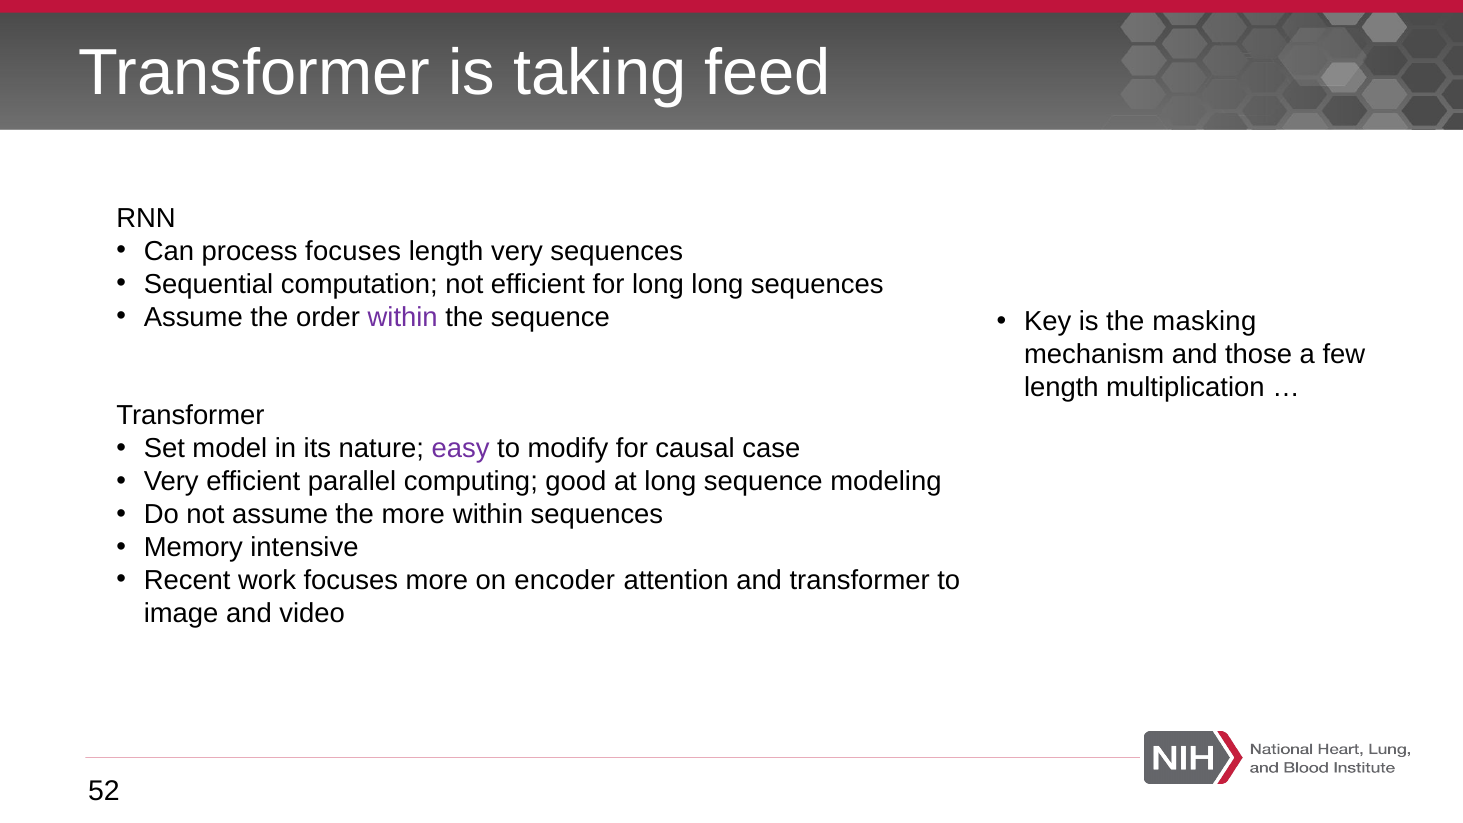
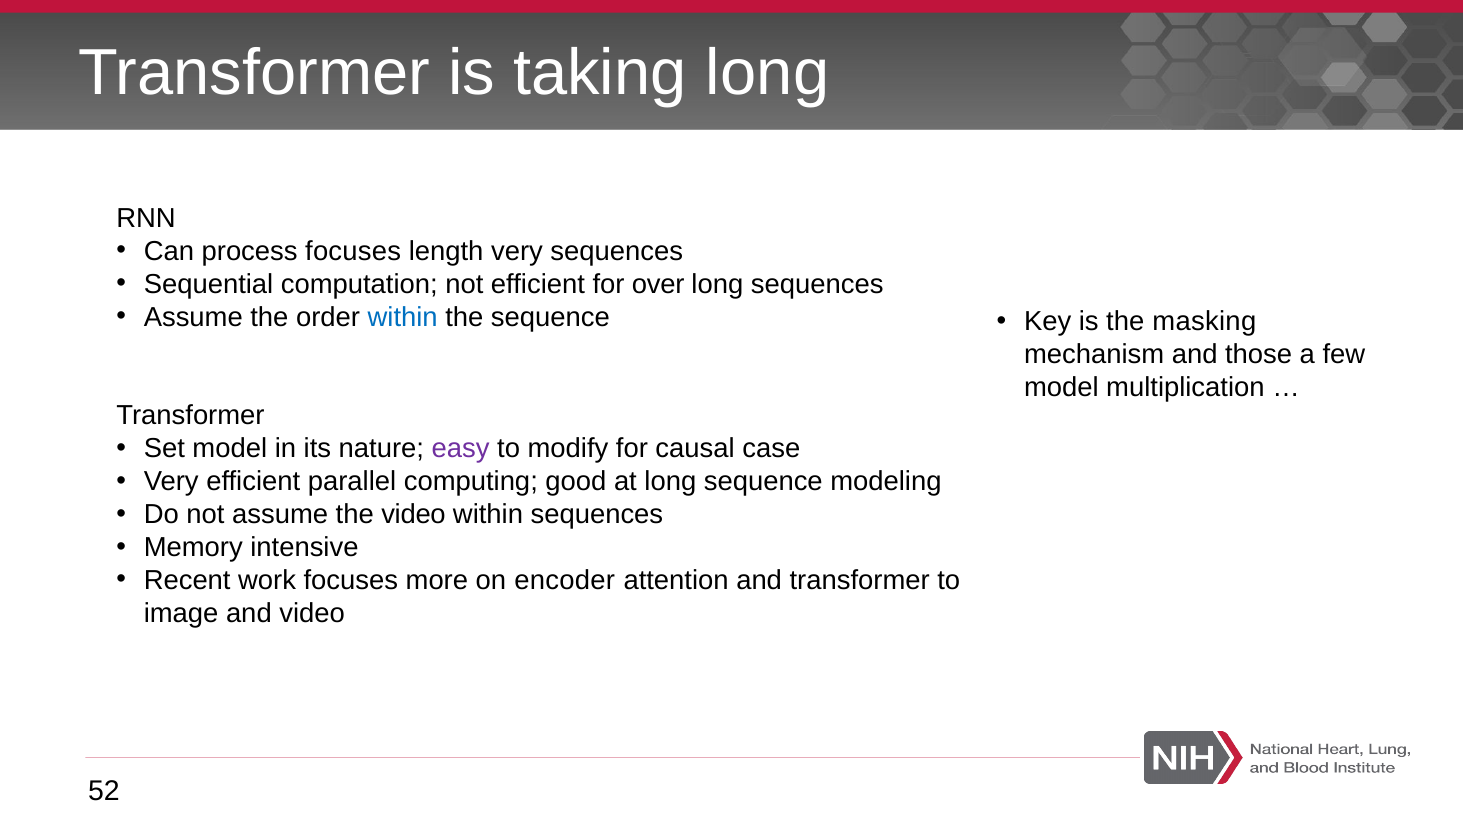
taking feed: feed -> long
for long: long -> over
within at (403, 317) colour: purple -> blue
length at (1061, 388): length -> model
the more: more -> video
